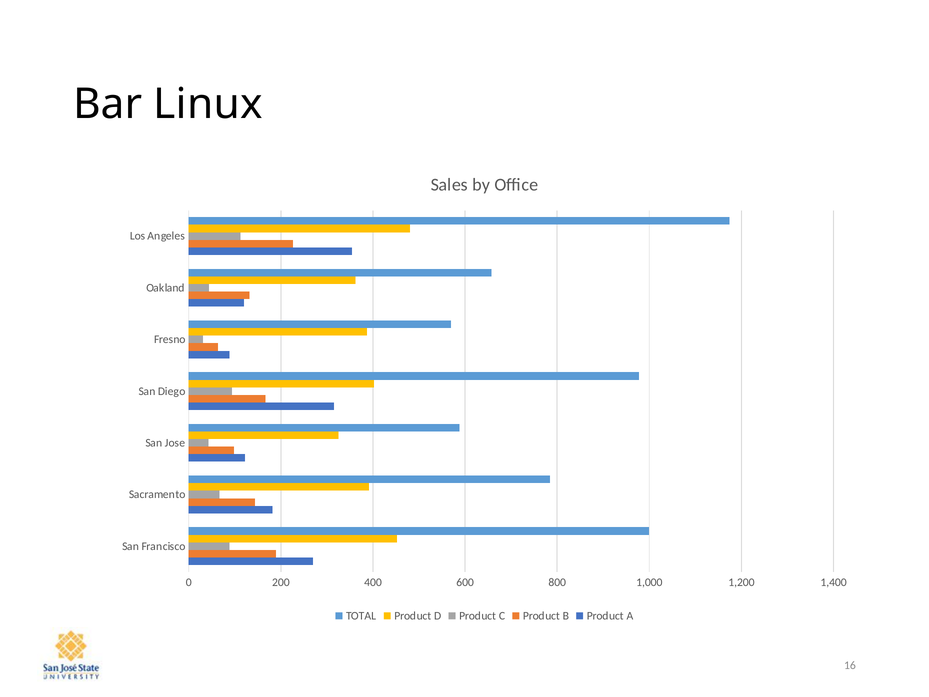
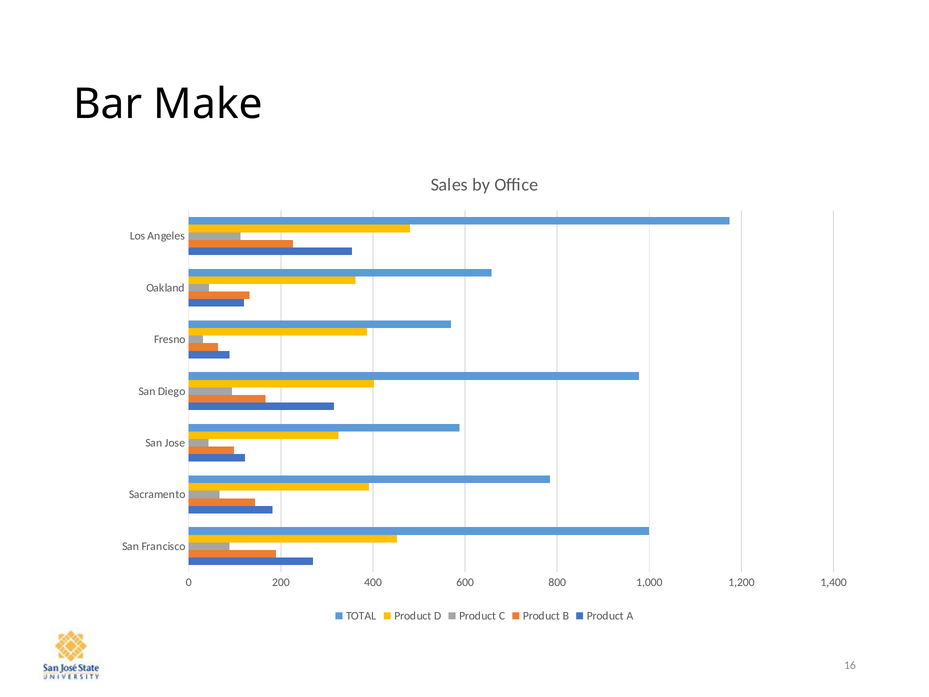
Linux: Linux -> Make
